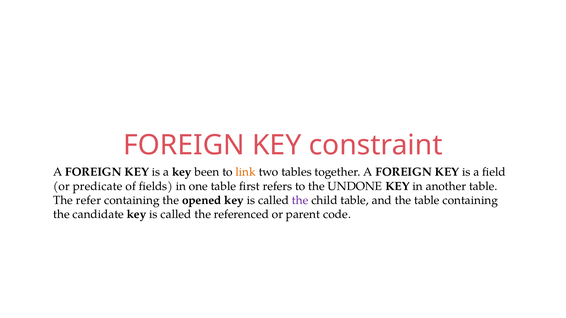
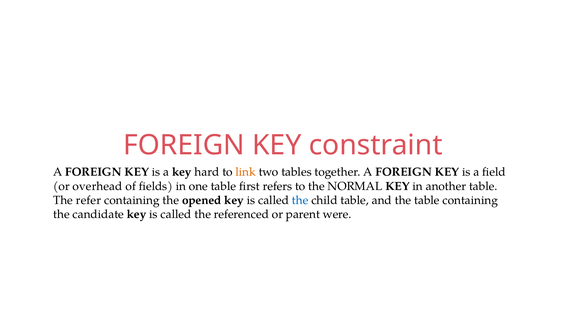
been: been -> hard
predicate: predicate -> overhead
UNDONE: UNDONE -> NORMAL
the at (300, 201) colour: purple -> blue
code: code -> were
